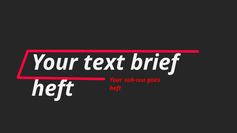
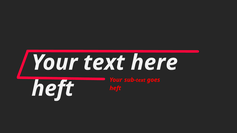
brief: brief -> here
